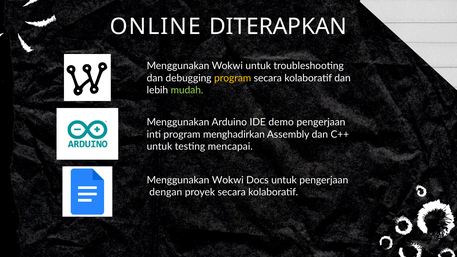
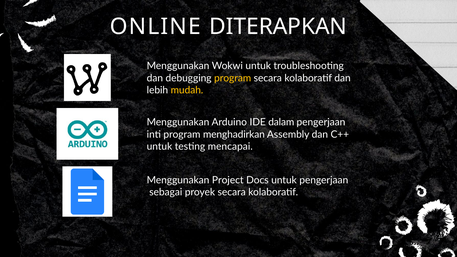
mudah colour: light green -> yellow
demo: demo -> dalam
Wokwi at (228, 180): Wokwi -> Project
dengan: dengan -> sebagai
